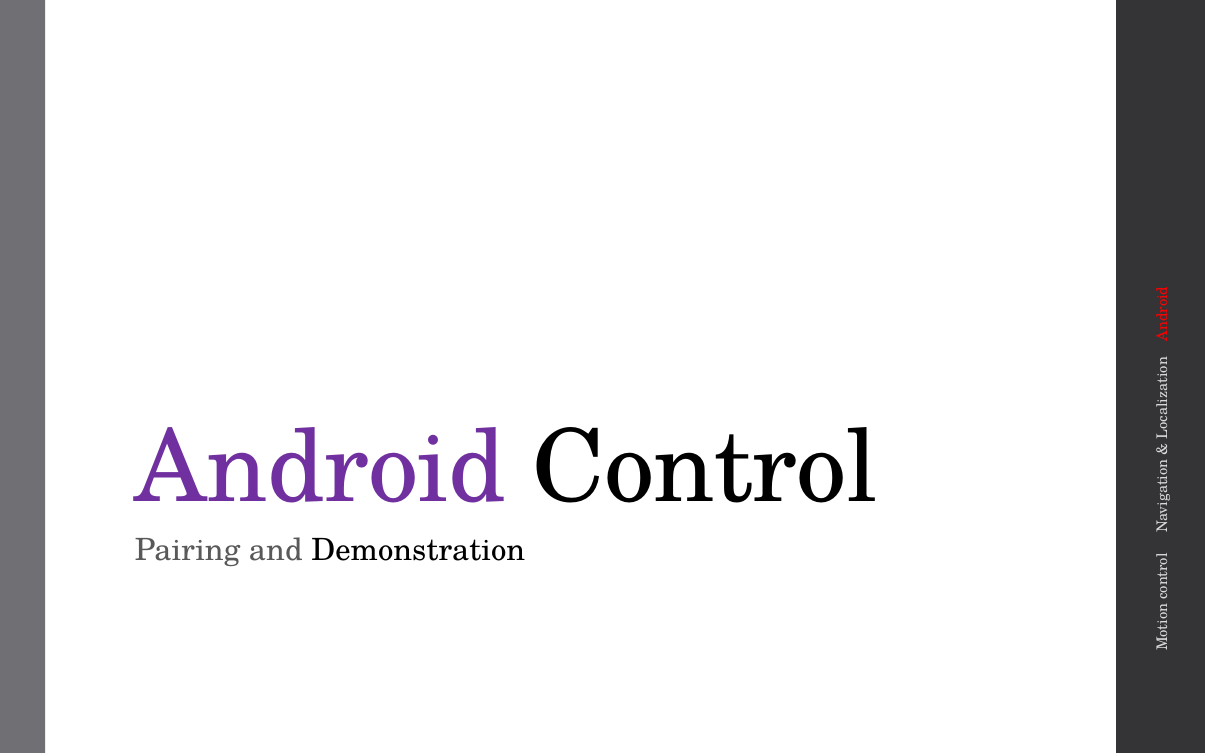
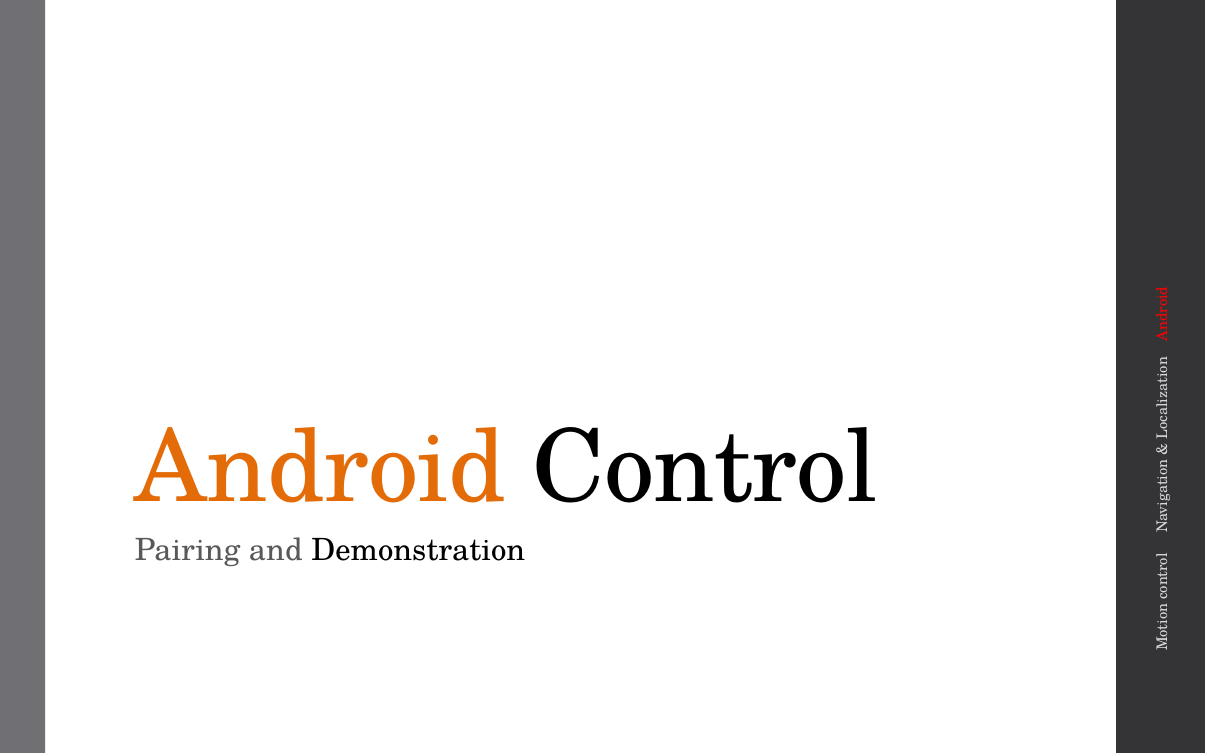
Android colour: purple -> orange
